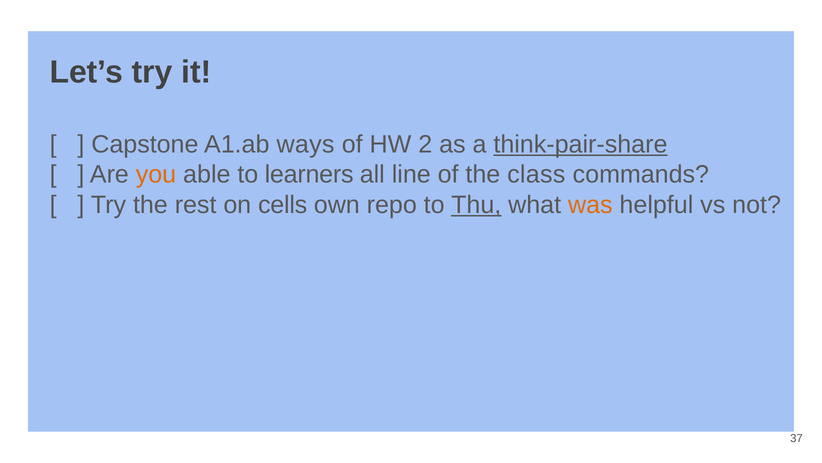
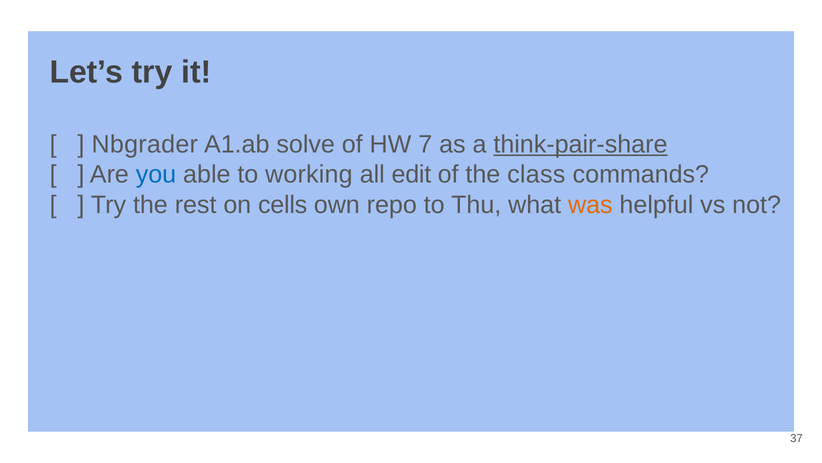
Capstone: Capstone -> Nbgrader
ways: ways -> solve
2: 2 -> 7
you colour: orange -> blue
learners: learners -> working
line: line -> edit
Thu underline: present -> none
